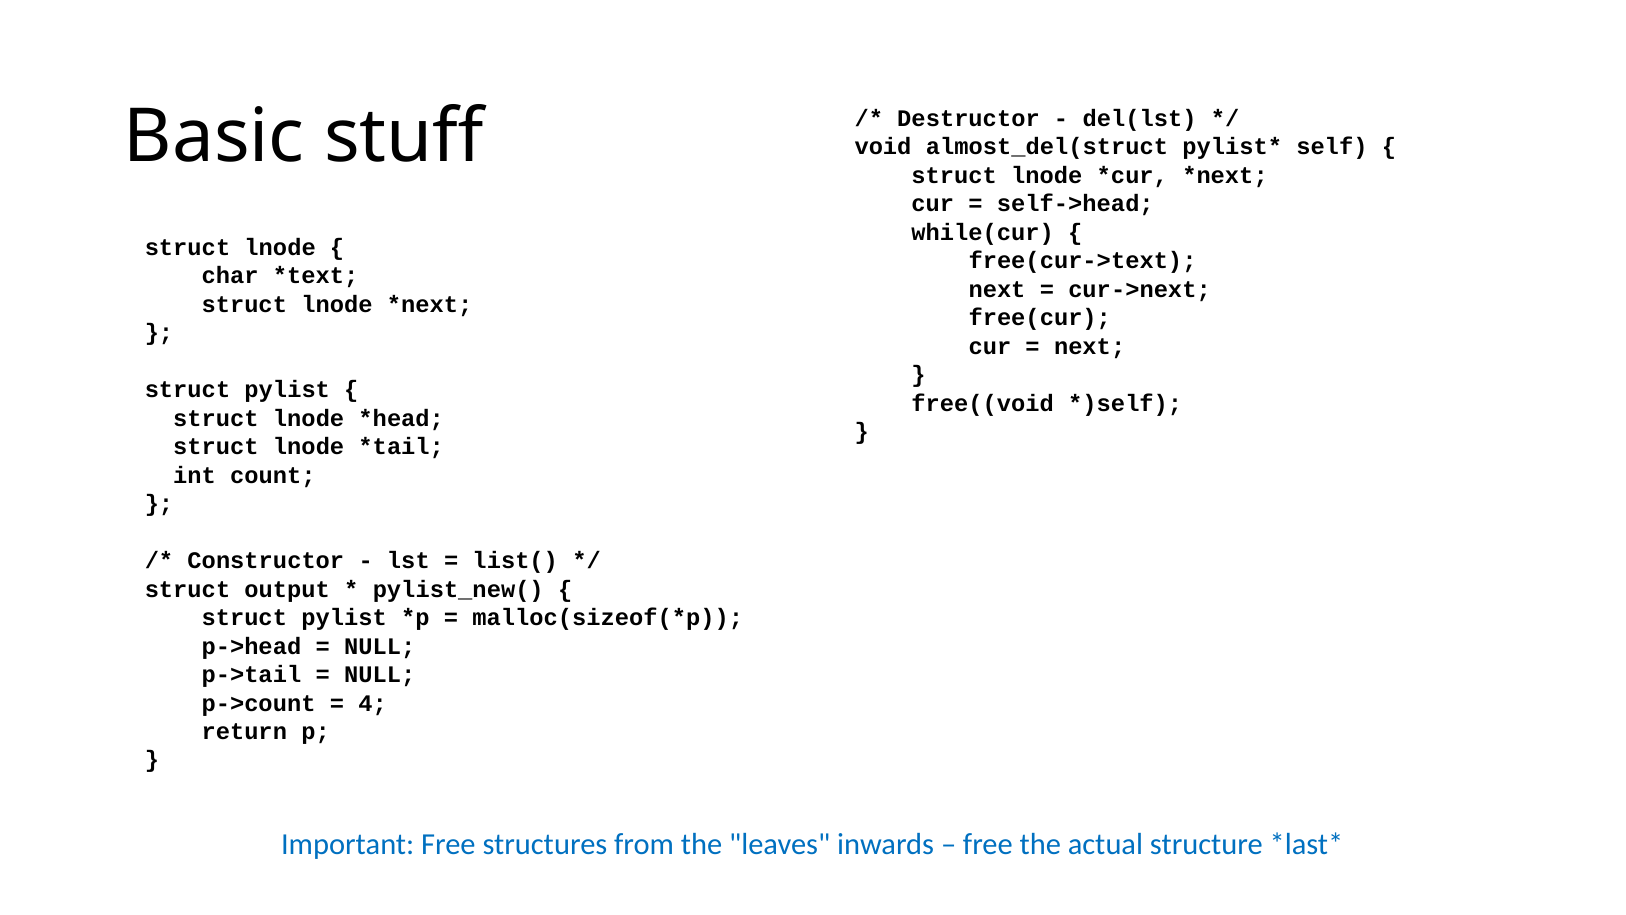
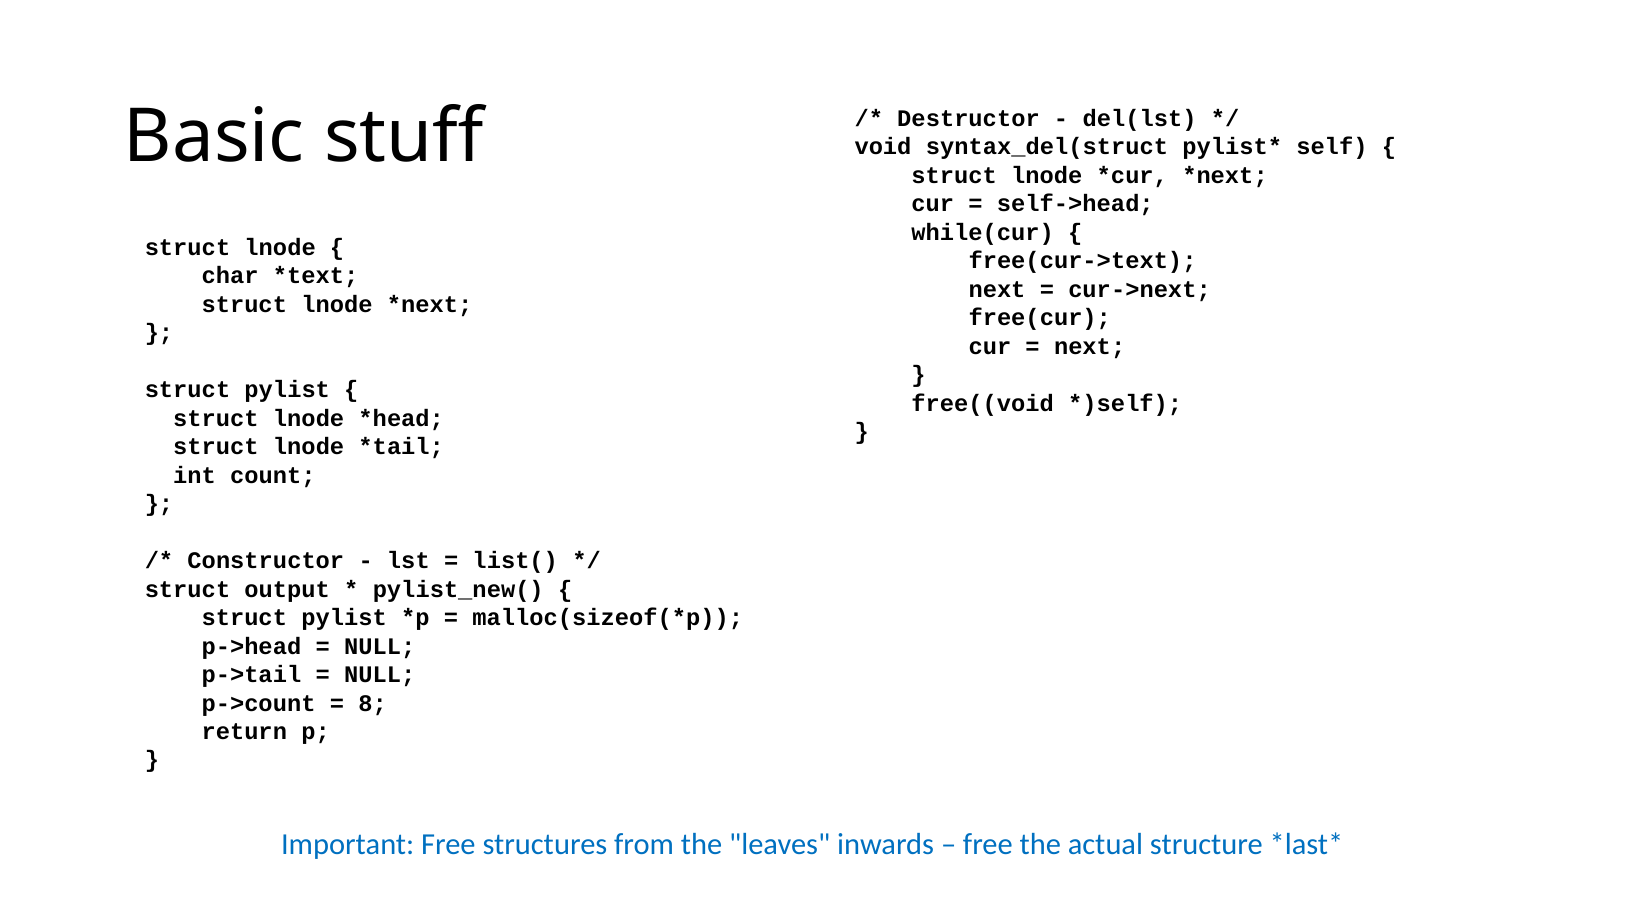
almost_del(struct: almost_del(struct -> syntax_del(struct
4: 4 -> 8
